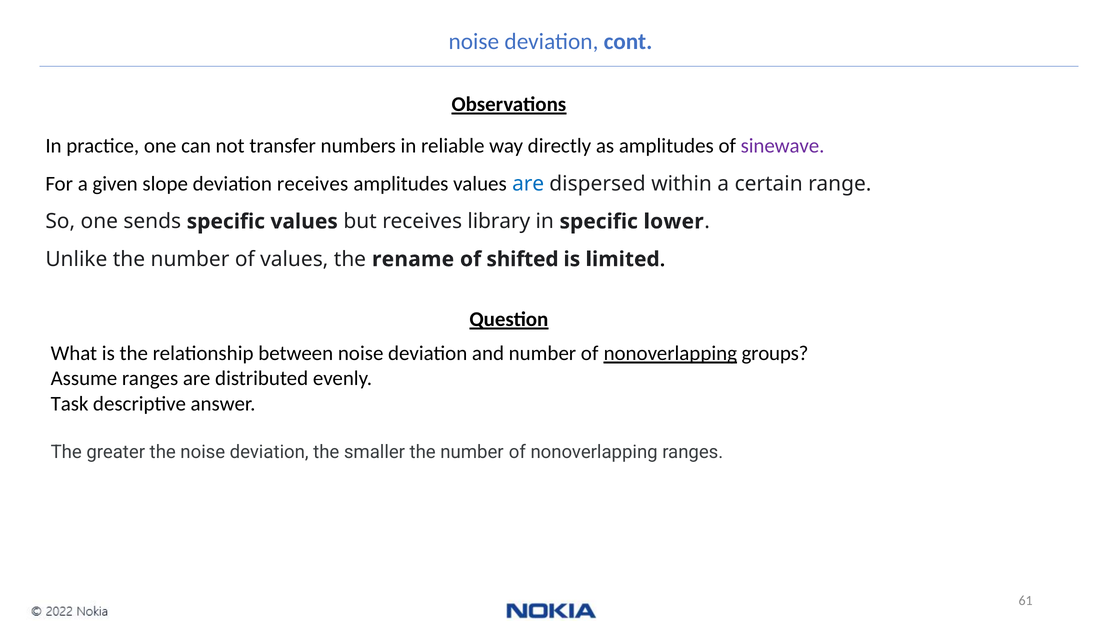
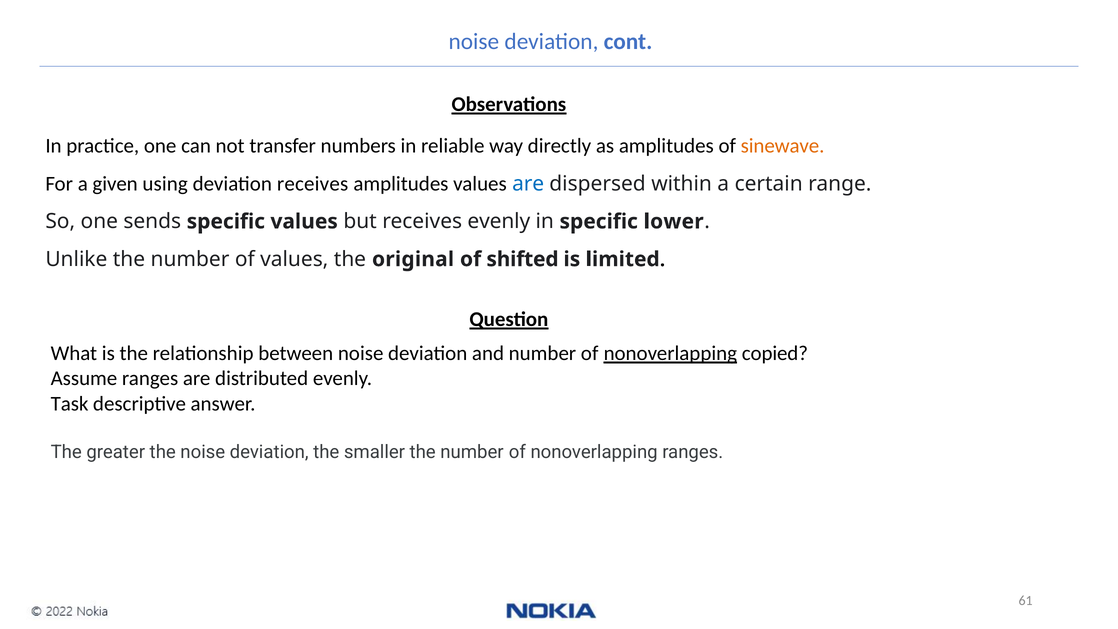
sinewave colour: purple -> orange
slope: slope -> using
receives library: library -> evenly
rename: rename -> original
groups: groups -> copied
